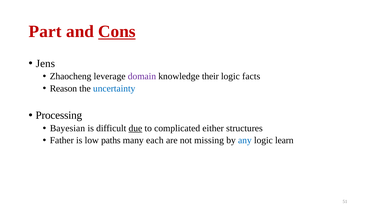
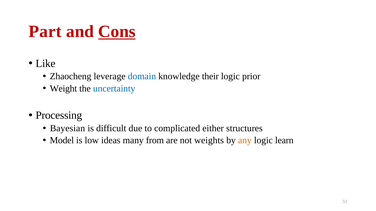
Jens: Jens -> Like
domain colour: purple -> blue
facts: facts -> prior
Reason: Reason -> Weight
due underline: present -> none
Father: Father -> Model
paths: paths -> ideas
each: each -> from
missing: missing -> weights
any colour: blue -> orange
